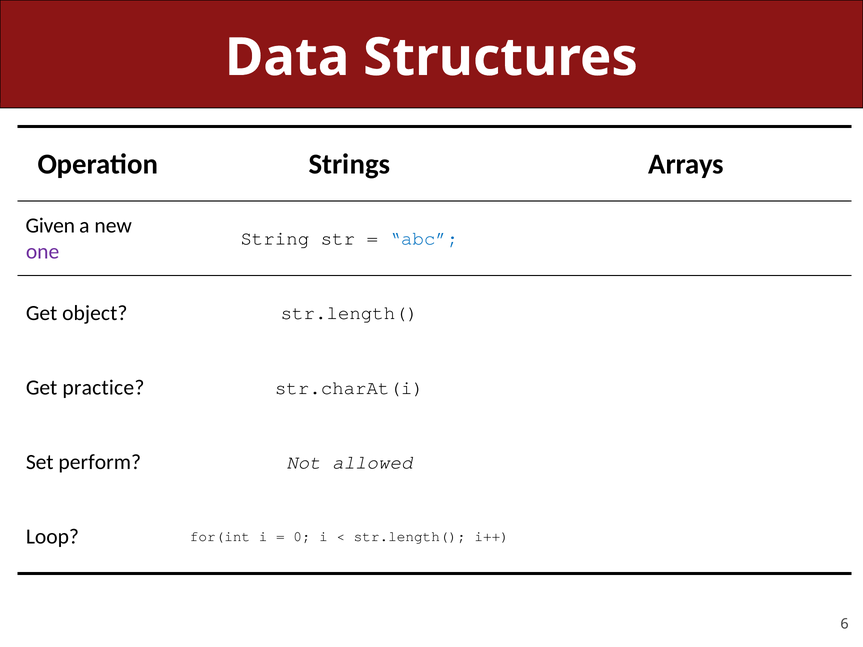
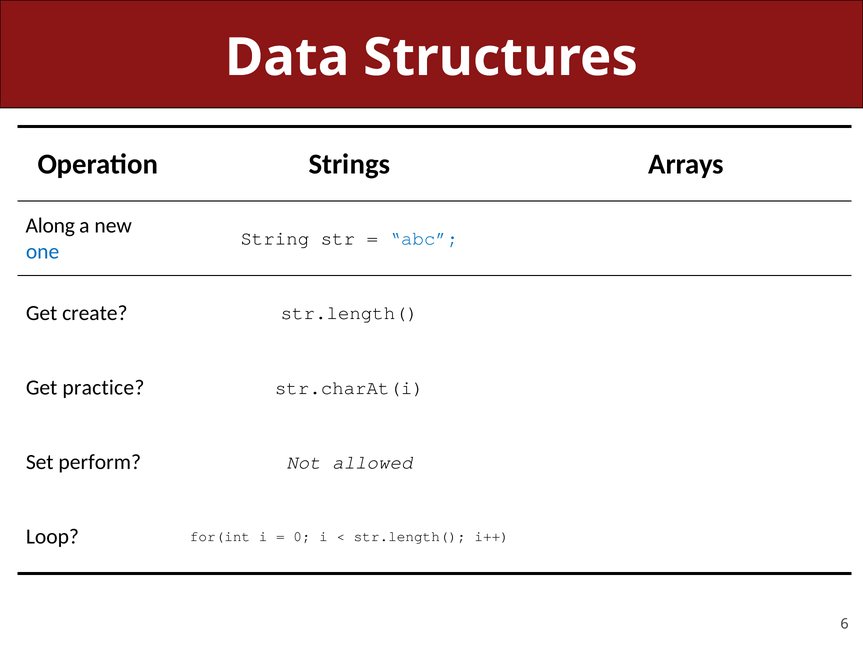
Given: Given -> Along
one colour: purple -> blue
object: object -> create
